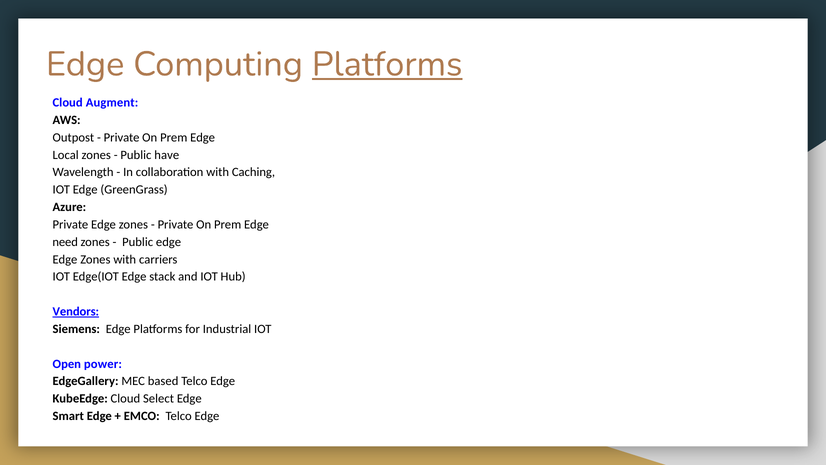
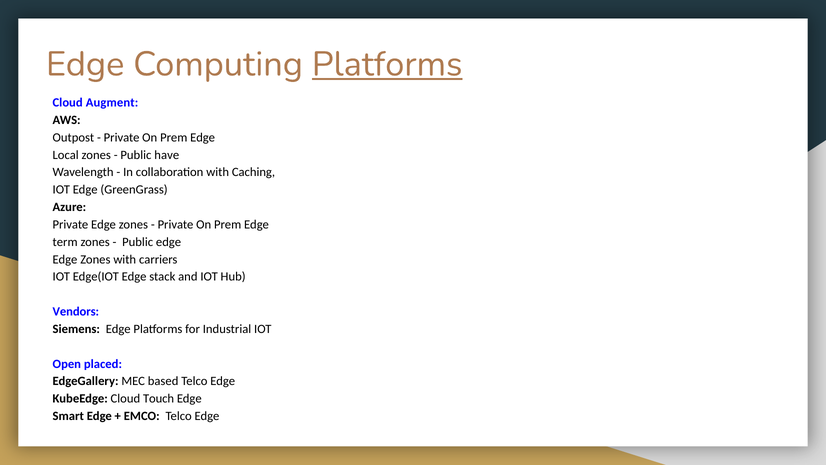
need: need -> term
Vendors underline: present -> none
power: power -> placed
Select: Select -> Touch
